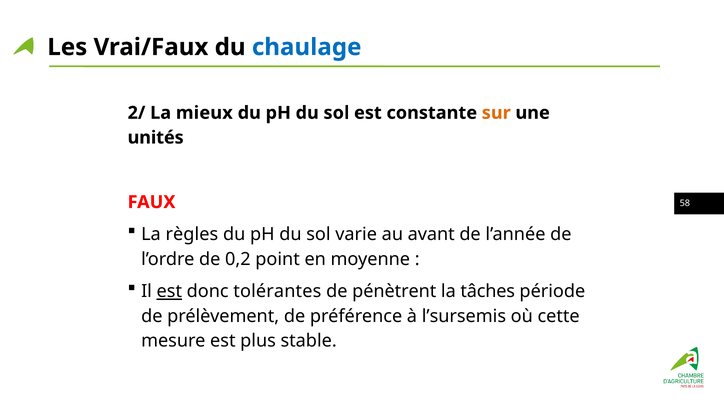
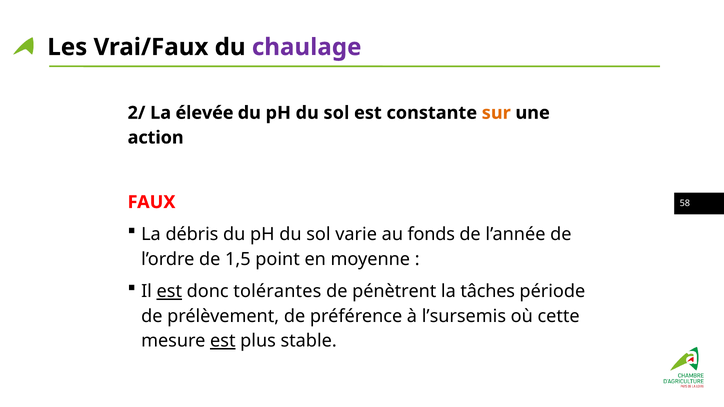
chaulage colour: blue -> purple
mieux: mieux -> élevée
unités: unités -> action
règles: règles -> débris
avant: avant -> fonds
0,2: 0,2 -> 1,5
est at (223, 341) underline: none -> present
